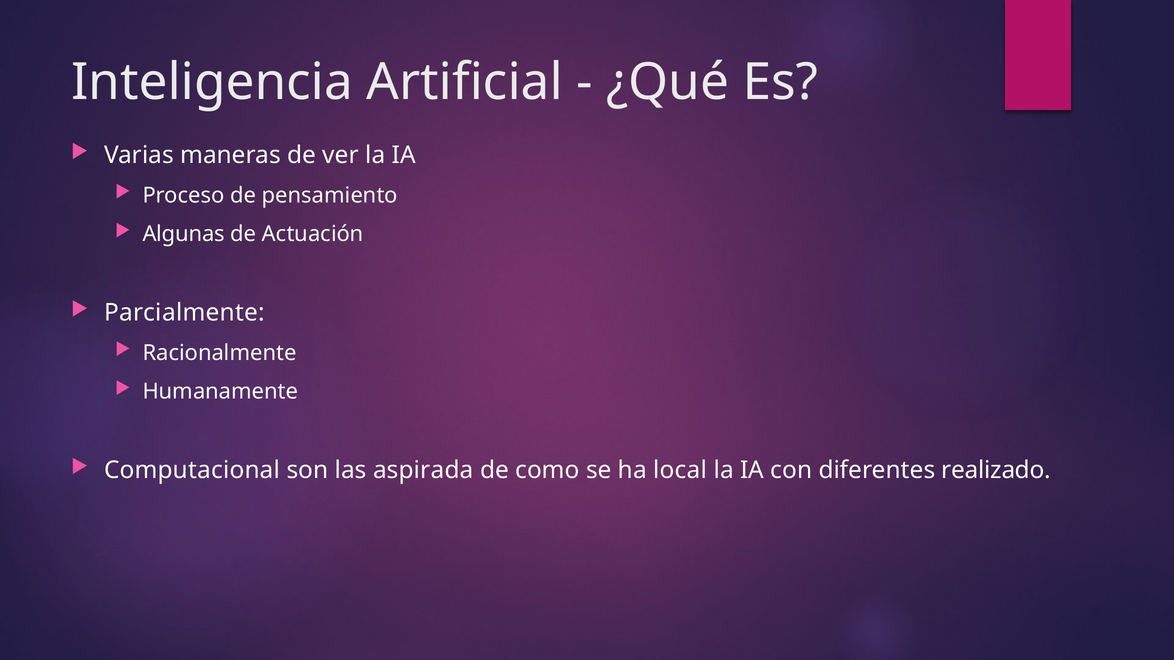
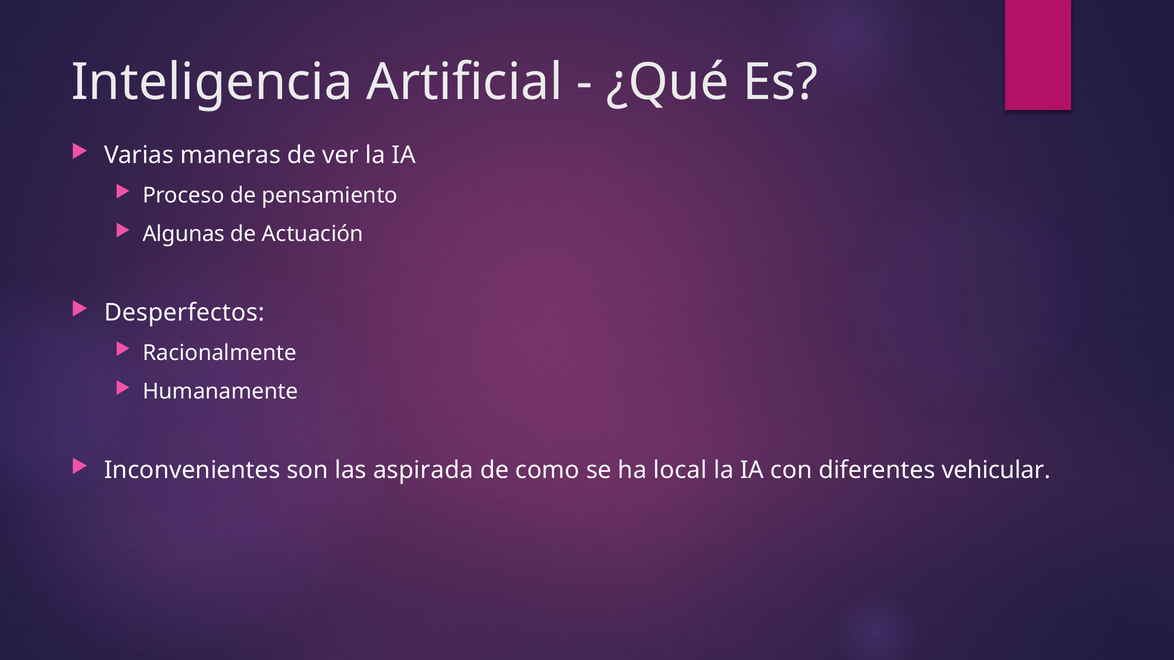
Parcialmente: Parcialmente -> Desperfectos
Computacional: Computacional -> Inconvenientes
realizado: realizado -> vehicular
